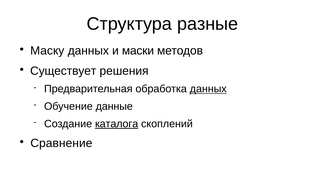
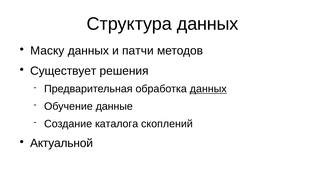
Структура разные: разные -> данных
маски: маски -> патчи
каталога underline: present -> none
Сравнение: Сравнение -> Актуальной
